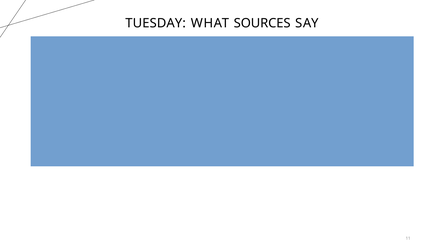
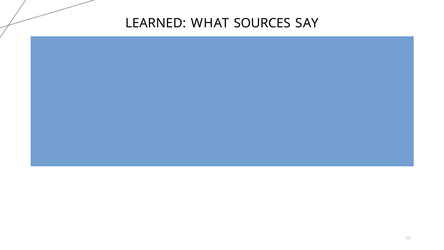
TUESDAY: TUESDAY -> LEARNED
